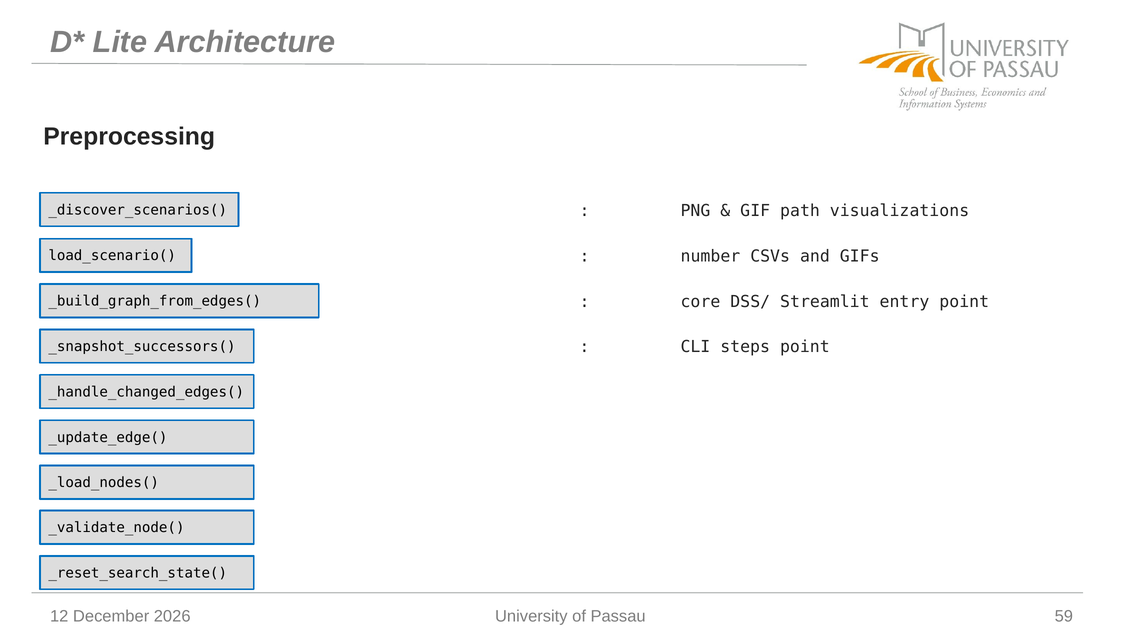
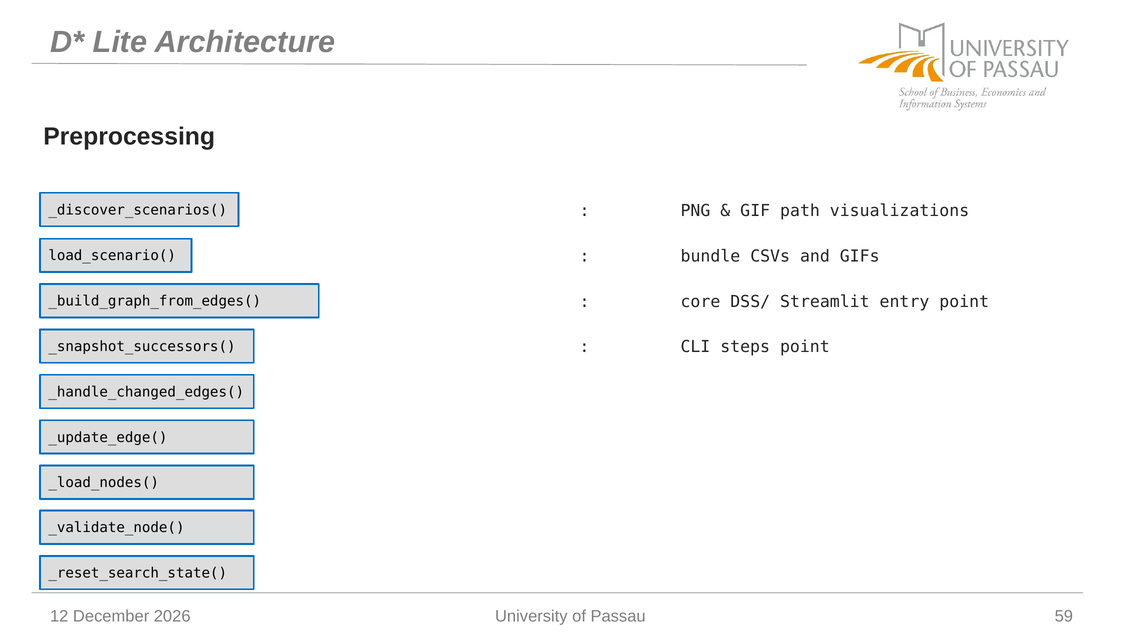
number: number -> bundle
